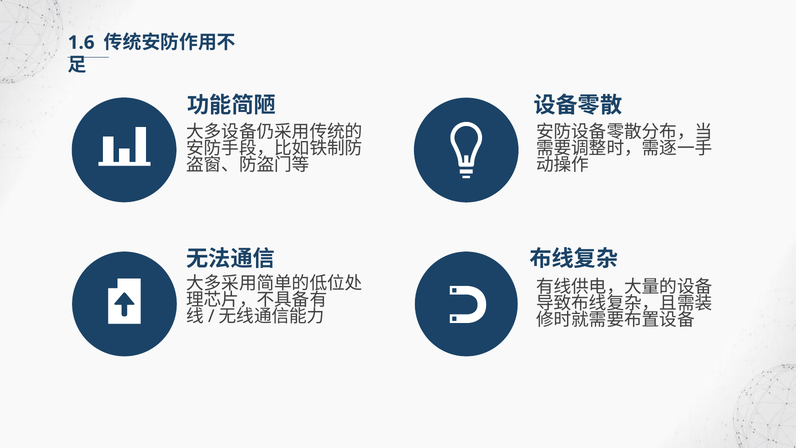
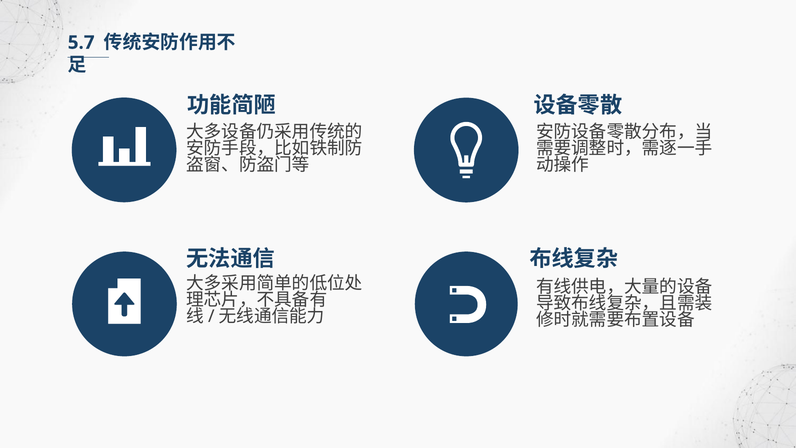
1.6: 1.6 -> 5.7
